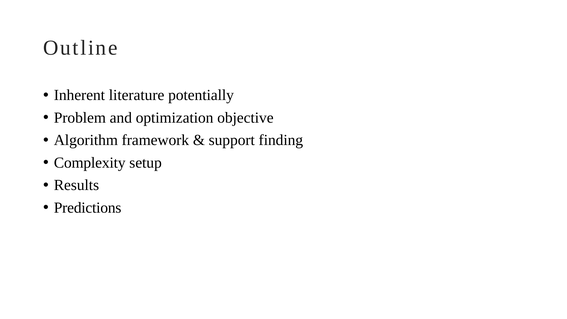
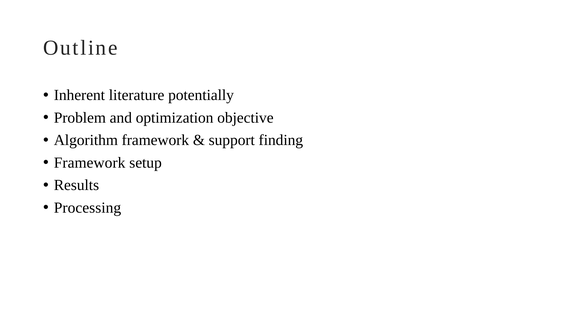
Complexity at (90, 163): Complexity -> Framework
Predictions: Predictions -> Processing
